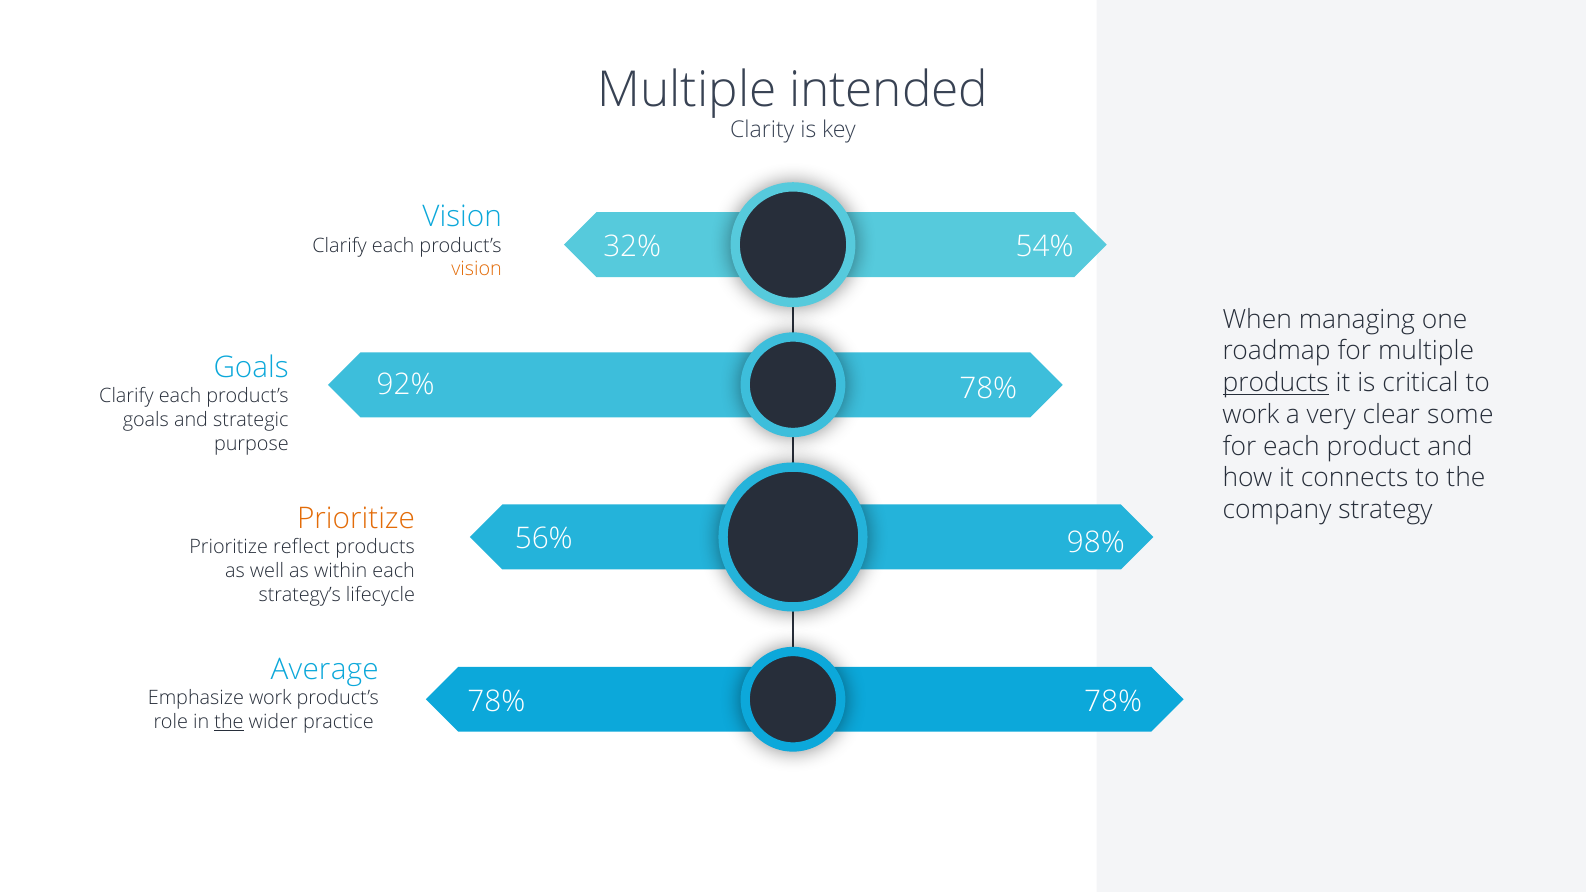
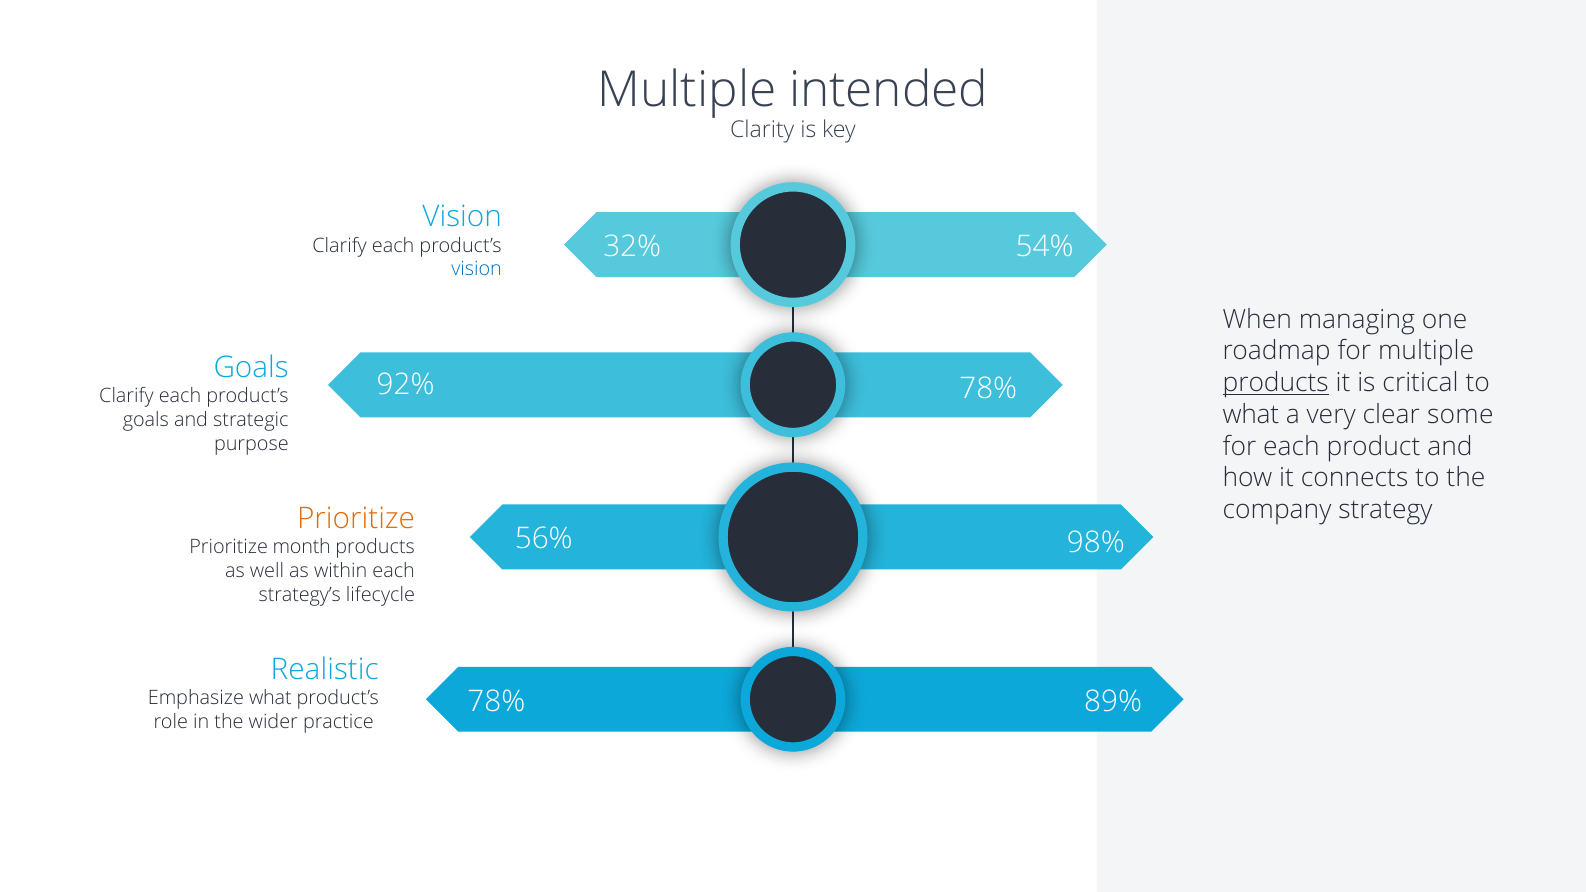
vision at (477, 269) colour: orange -> blue
work at (1251, 415): work -> what
reflect: reflect -> month
Average: Average -> Realistic
78% 78%: 78% -> 89%
Emphasize work: work -> what
the at (229, 722) underline: present -> none
